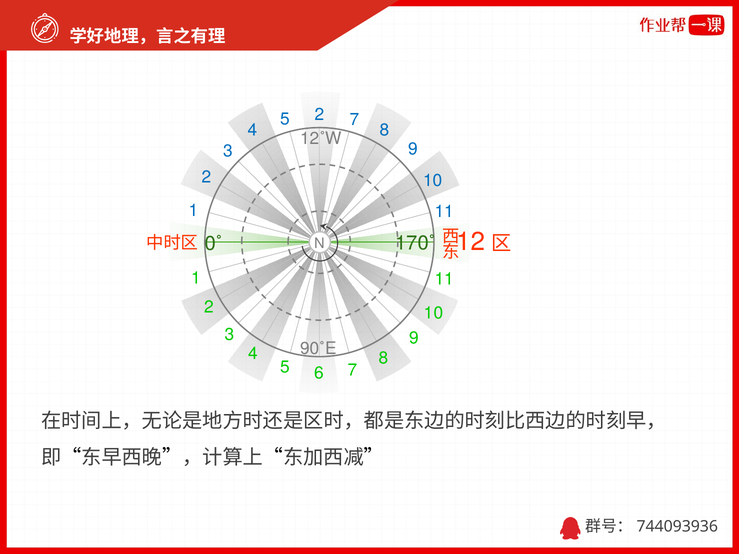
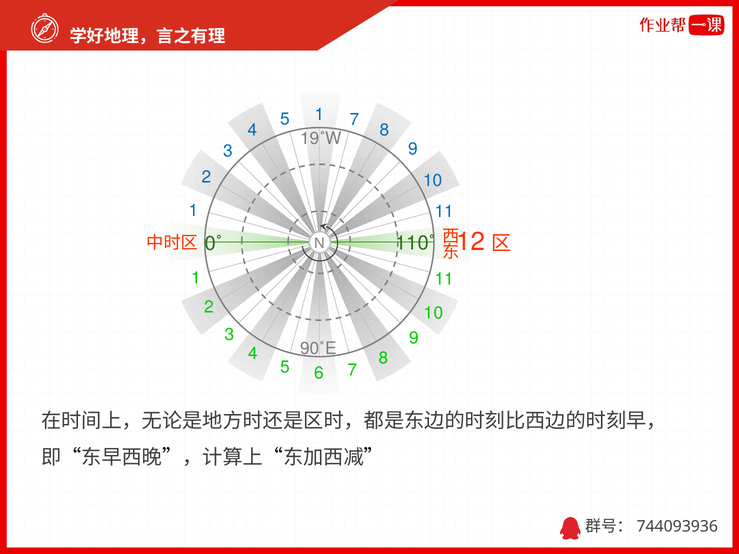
5 2: 2 -> 1
12˚W: 12˚W -> 19˚W
170˚: 170˚ -> 110˚
